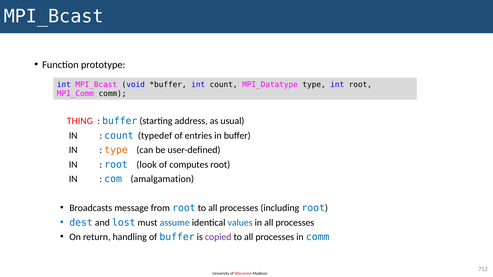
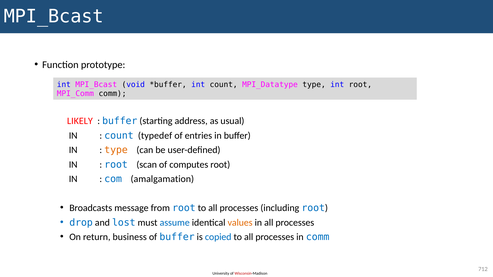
THING: THING -> LIKELY
look: look -> scan
dest: dest -> drop
values colour: blue -> orange
handling: handling -> business
copied colour: purple -> blue
